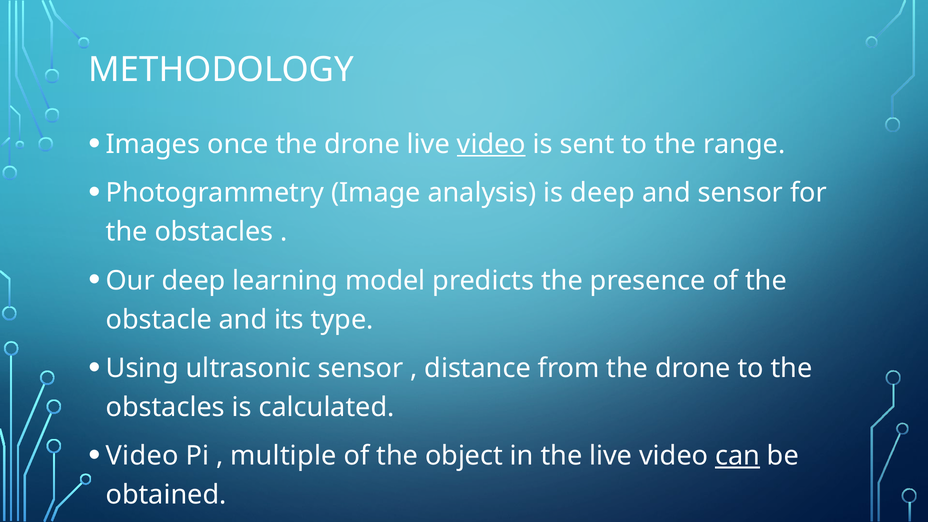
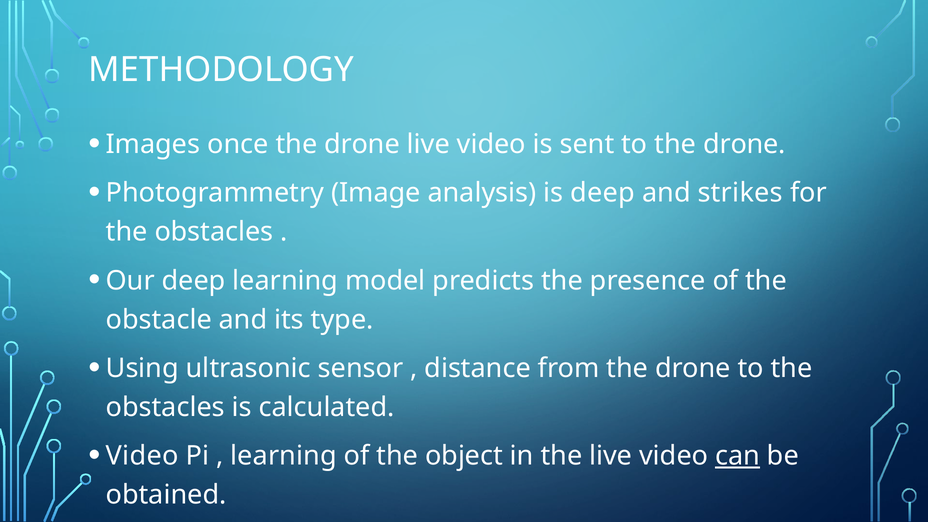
video at (491, 144) underline: present -> none
to the range: range -> drone
and sensor: sensor -> strikes
multiple at (283, 456): multiple -> learning
